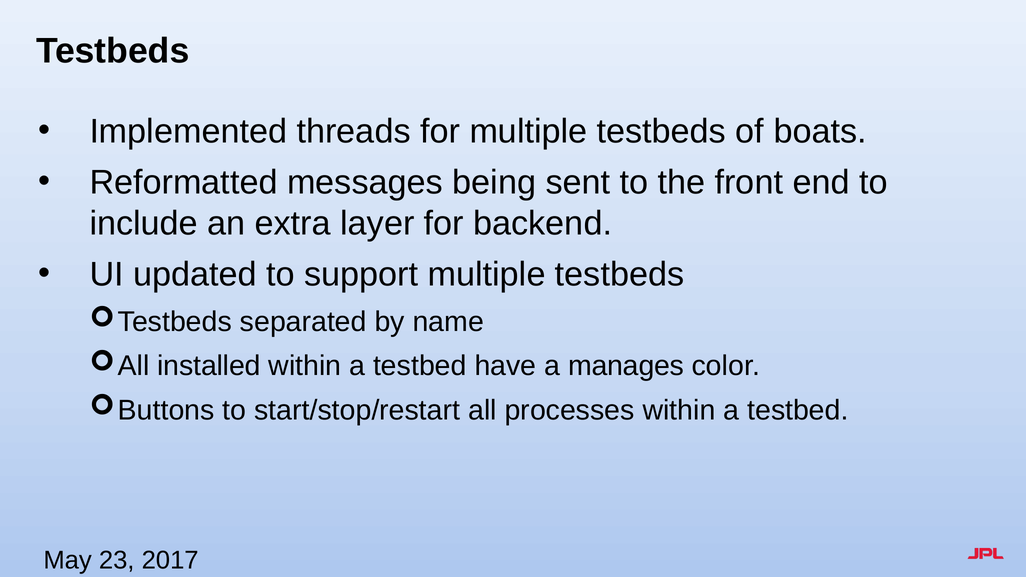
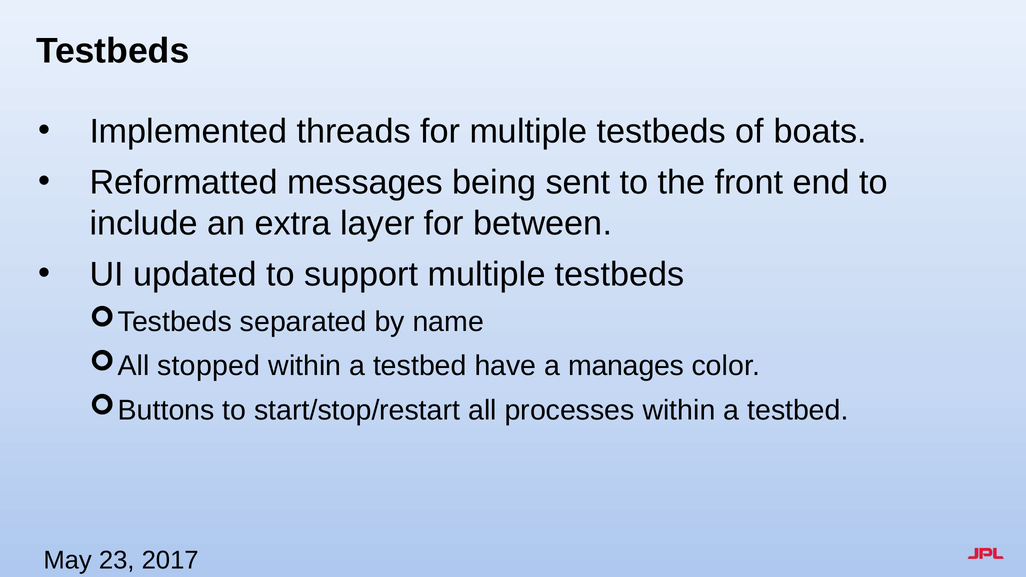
backend: backend -> between
installed: installed -> stopped
